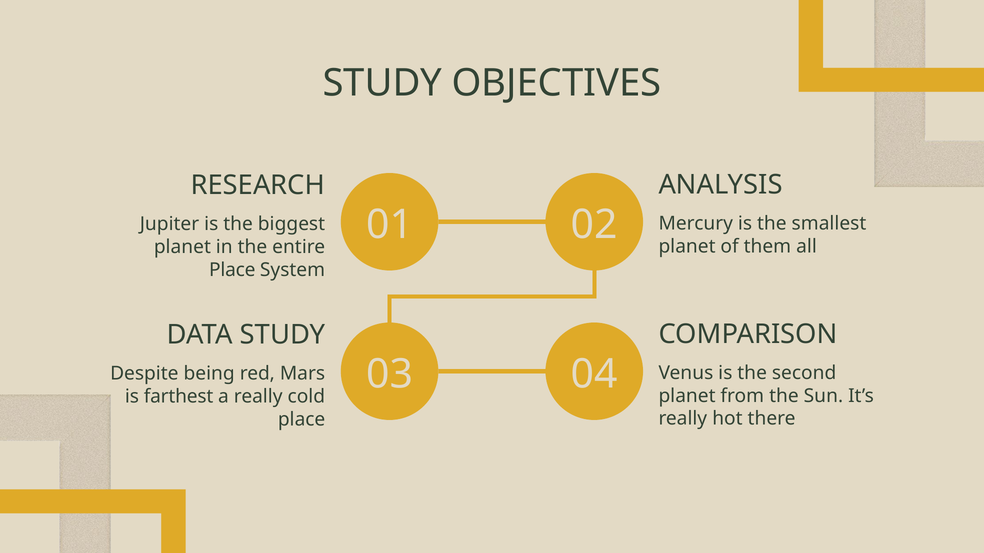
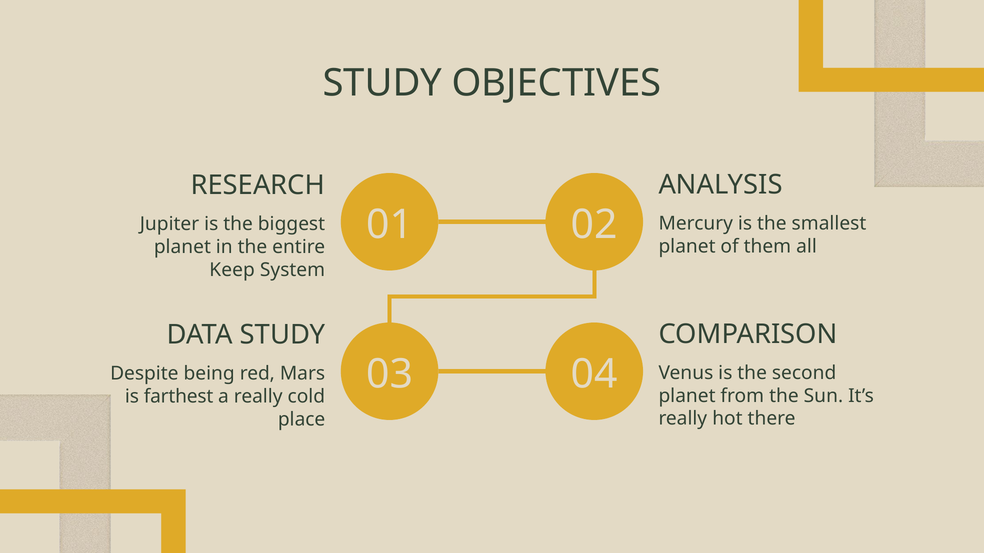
Place at (232, 270): Place -> Keep
